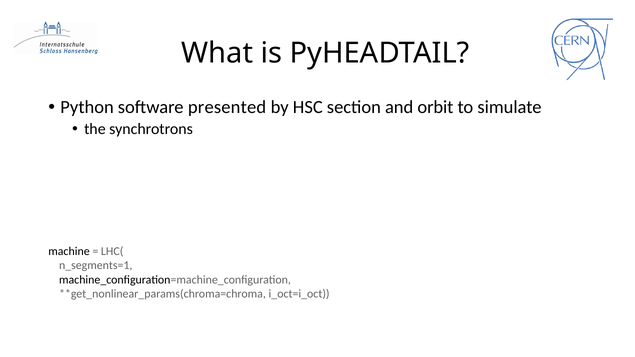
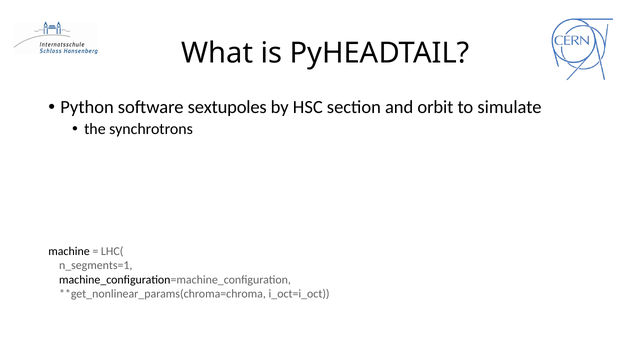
presented: presented -> sextupoles
